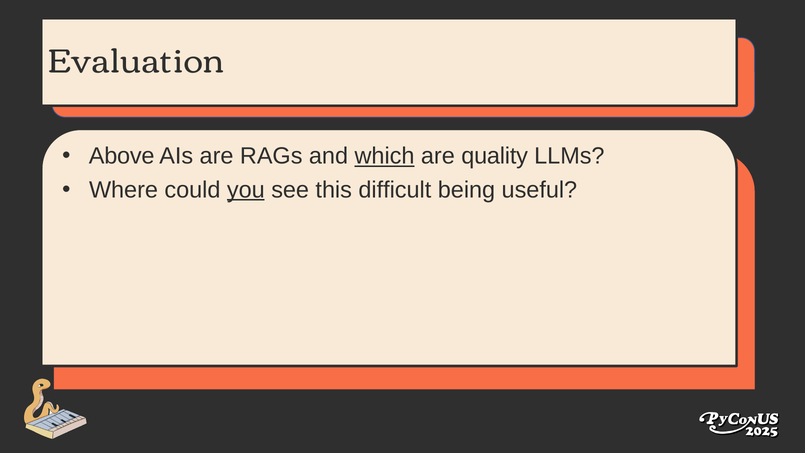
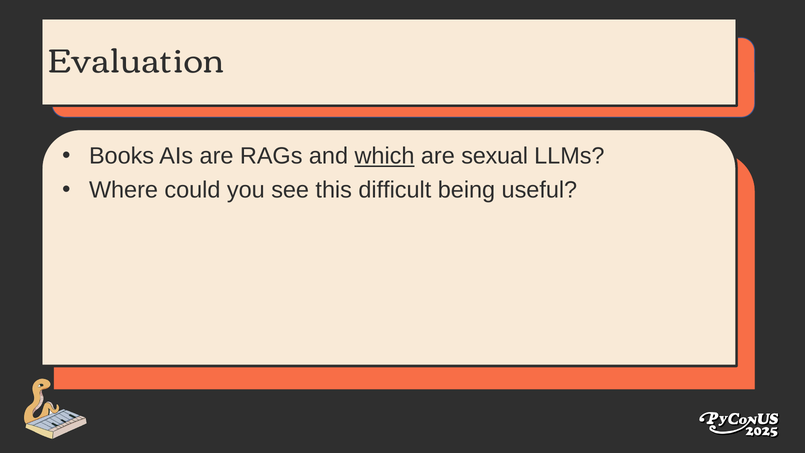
Above: Above -> Books
quality: quality -> sexual
you underline: present -> none
